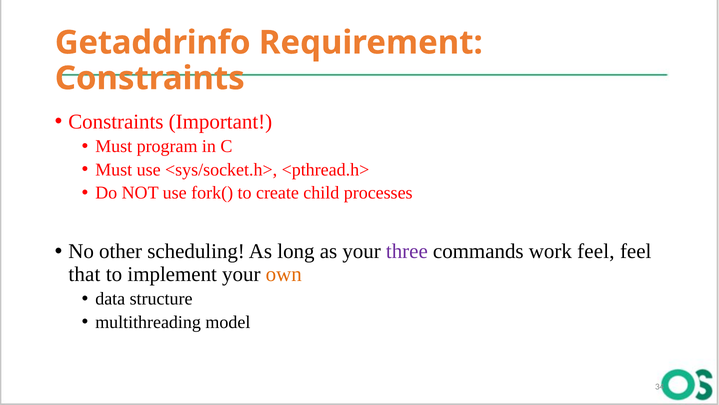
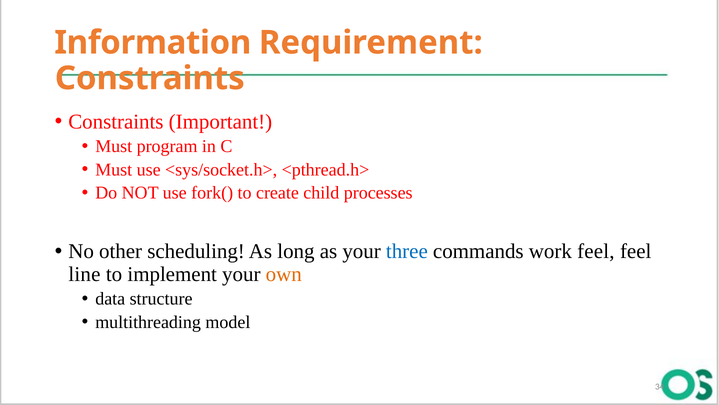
Getaddrinfo: Getaddrinfo -> Information
three colour: purple -> blue
that: that -> line
